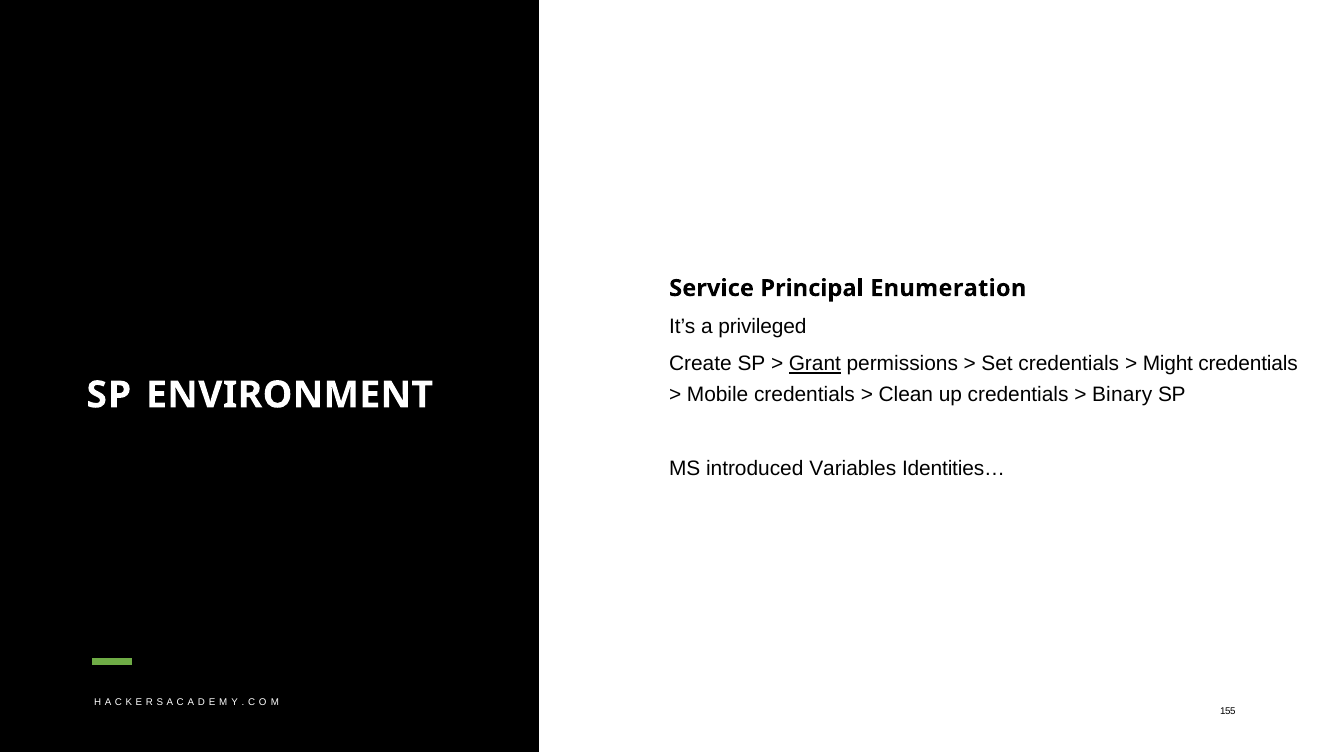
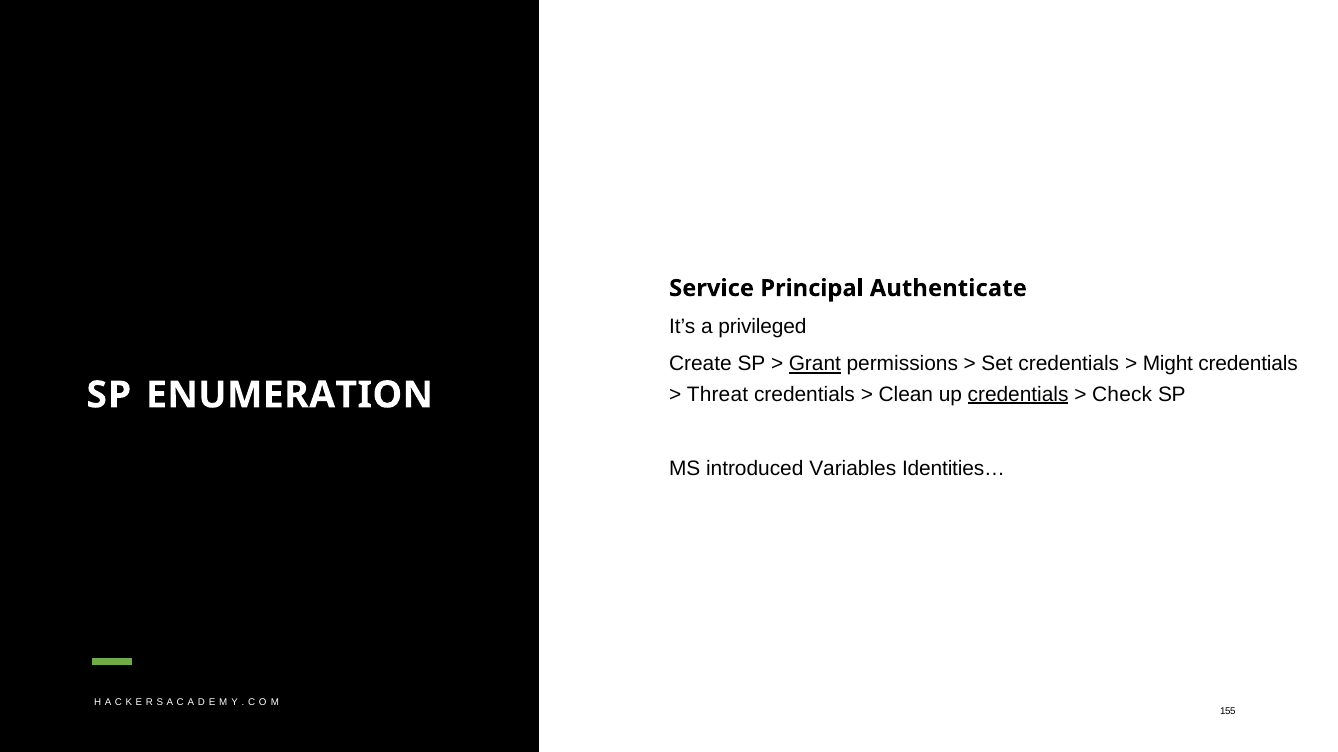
Enumeration: Enumeration -> Authenticate
Mobile: Mobile -> Threat
credentials at (1018, 394) underline: none -> present
Binary: Binary -> Check
ENVIRONMENT: ENVIRONMENT -> ENUMERATION
